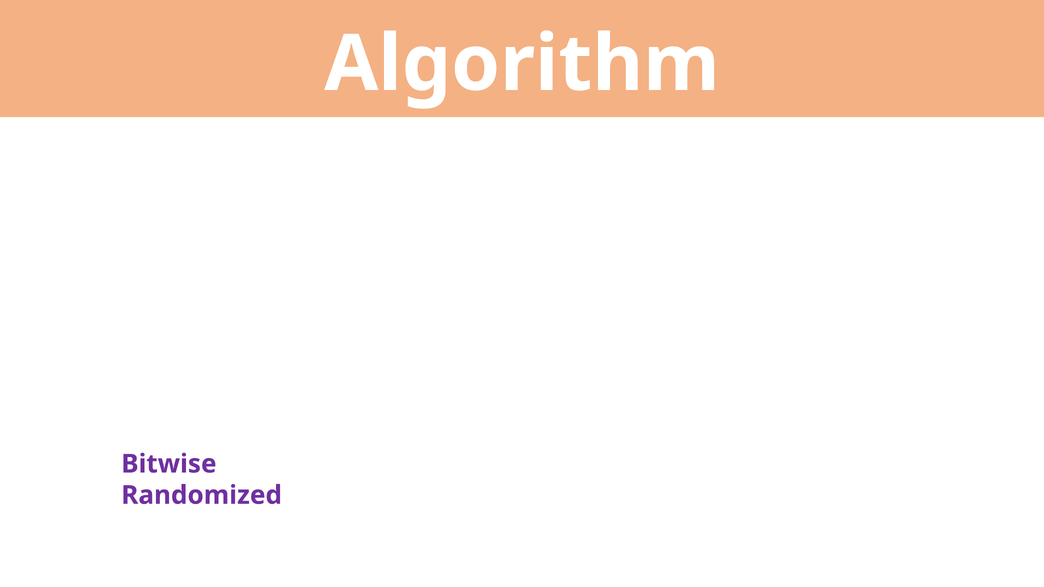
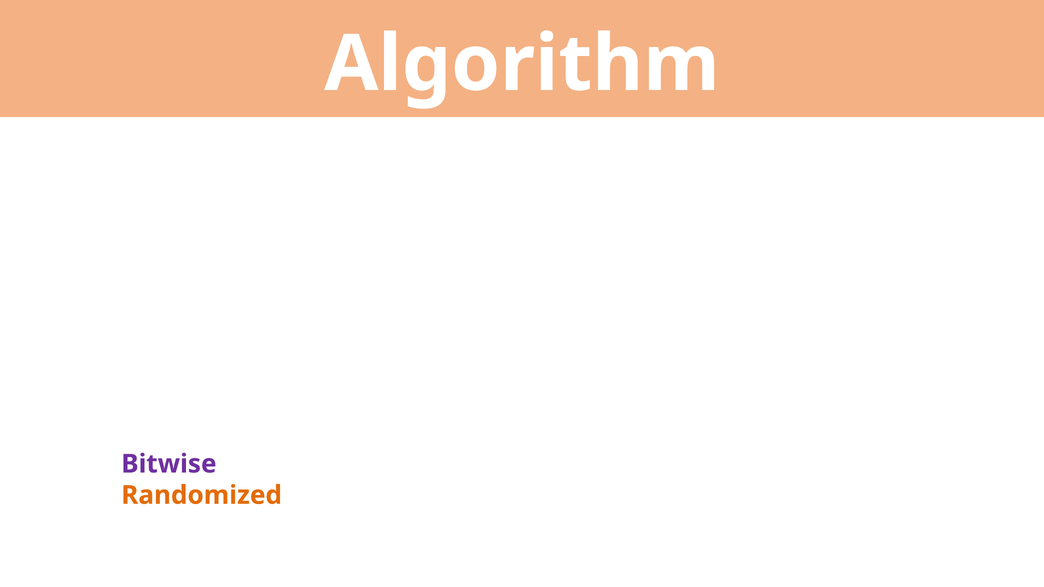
Randomized colour: purple -> orange
